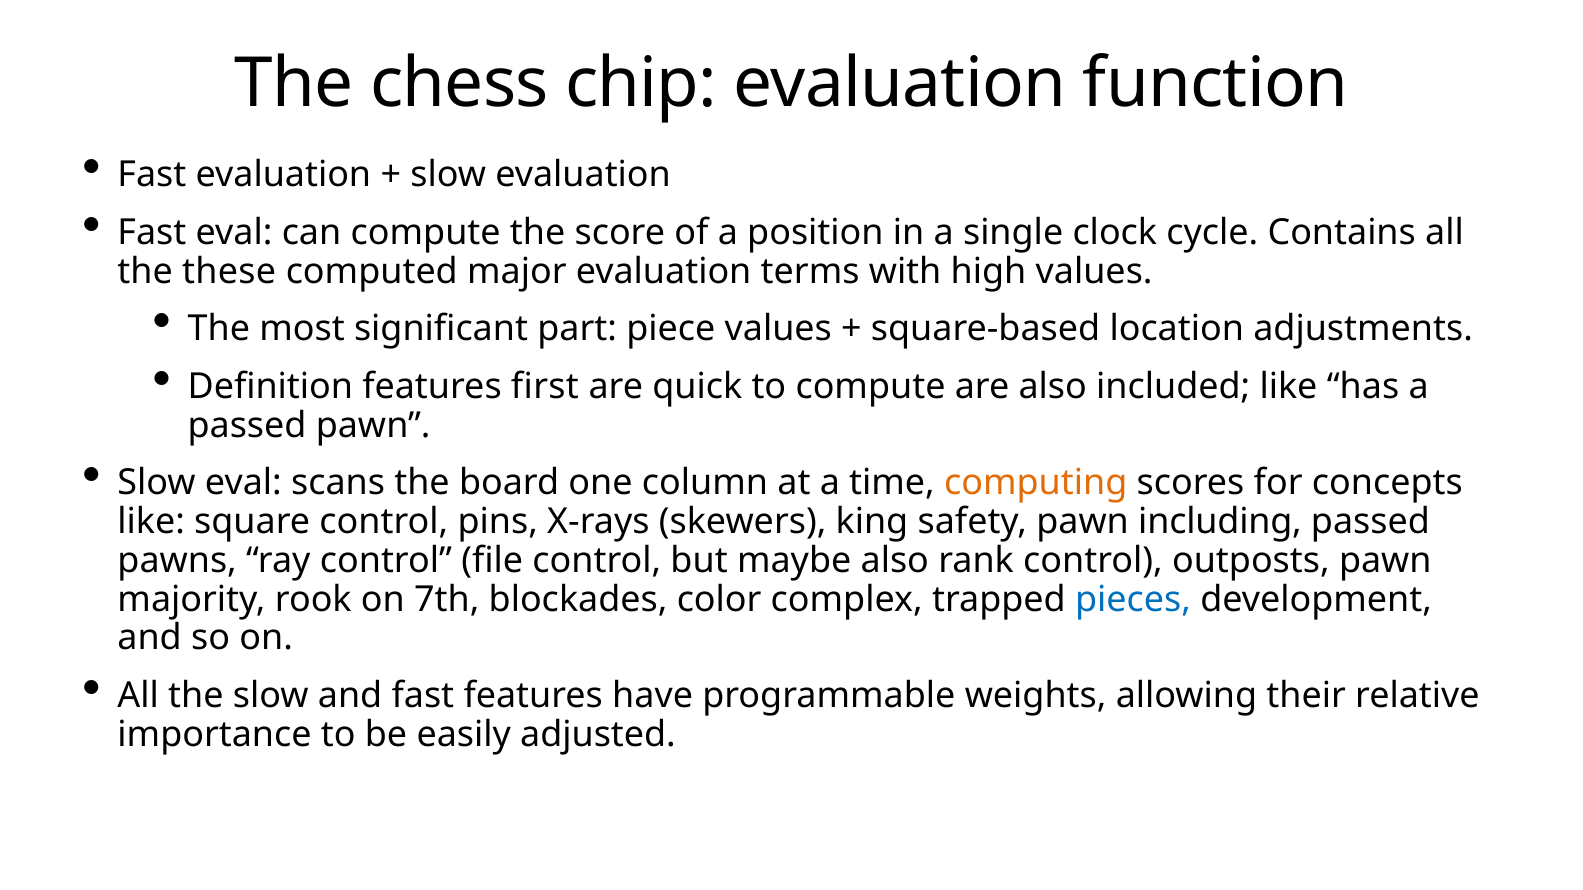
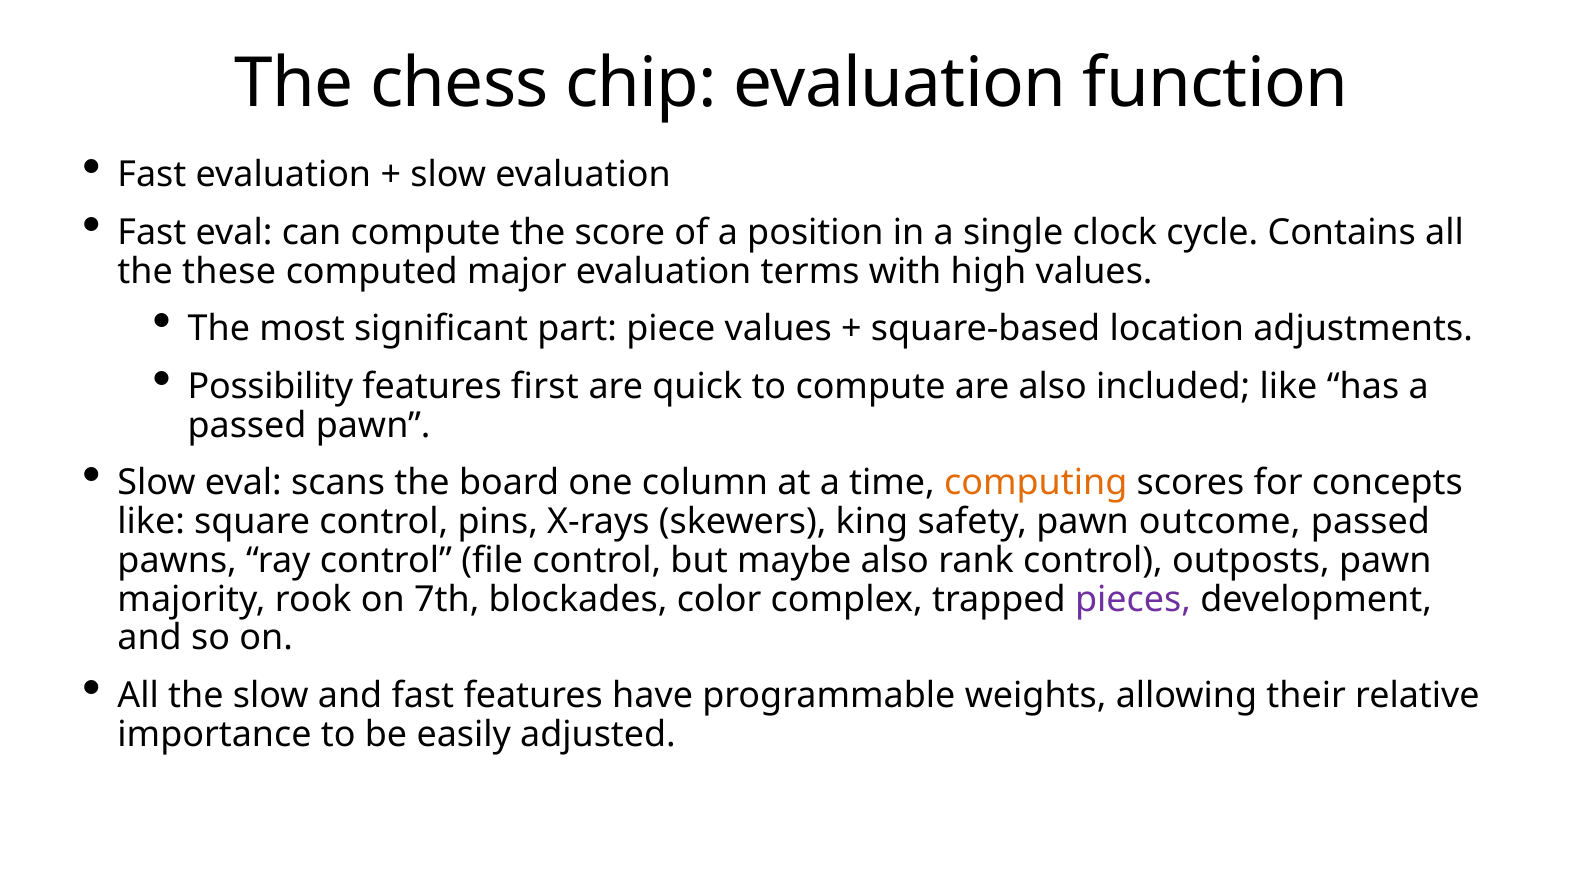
Definition: Definition -> Possibility
including: including -> outcome
pieces colour: blue -> purple
